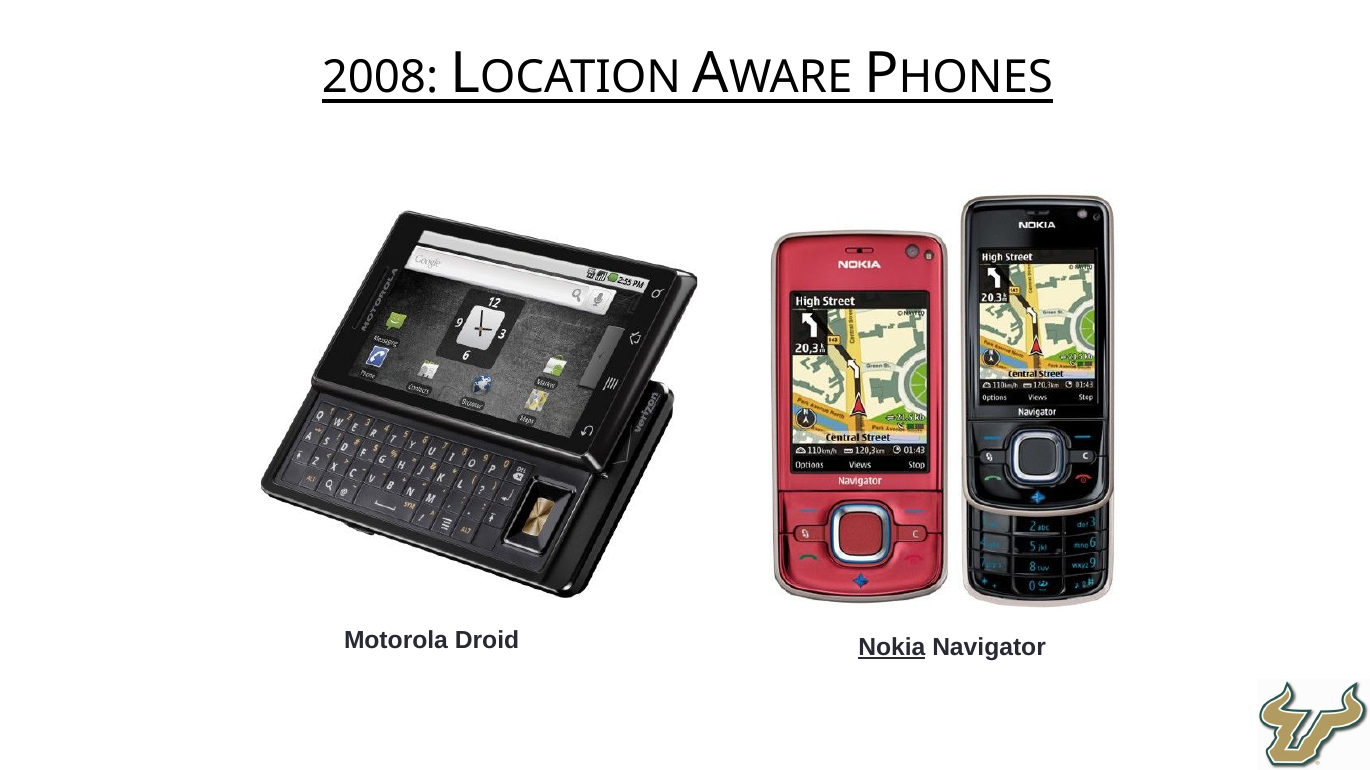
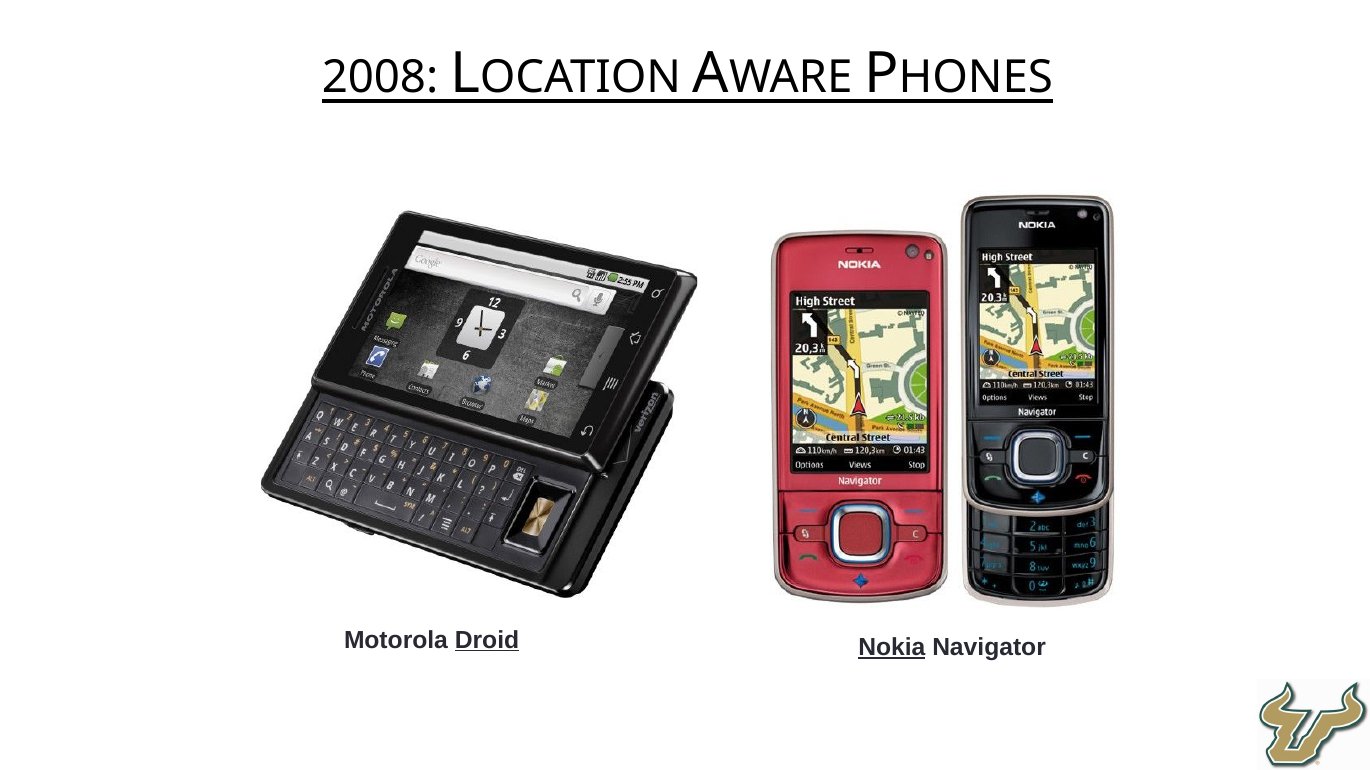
Droid underline: none -> present
